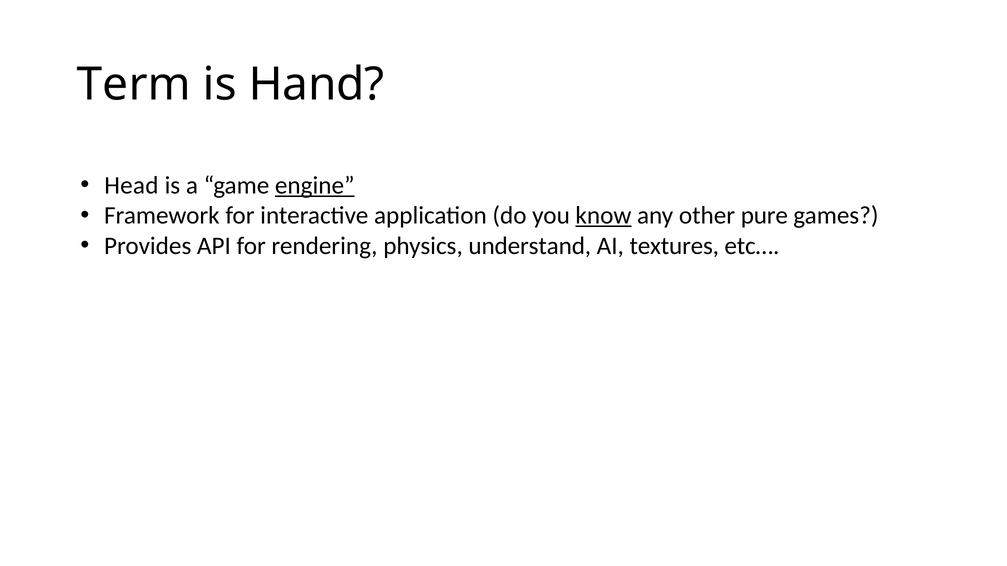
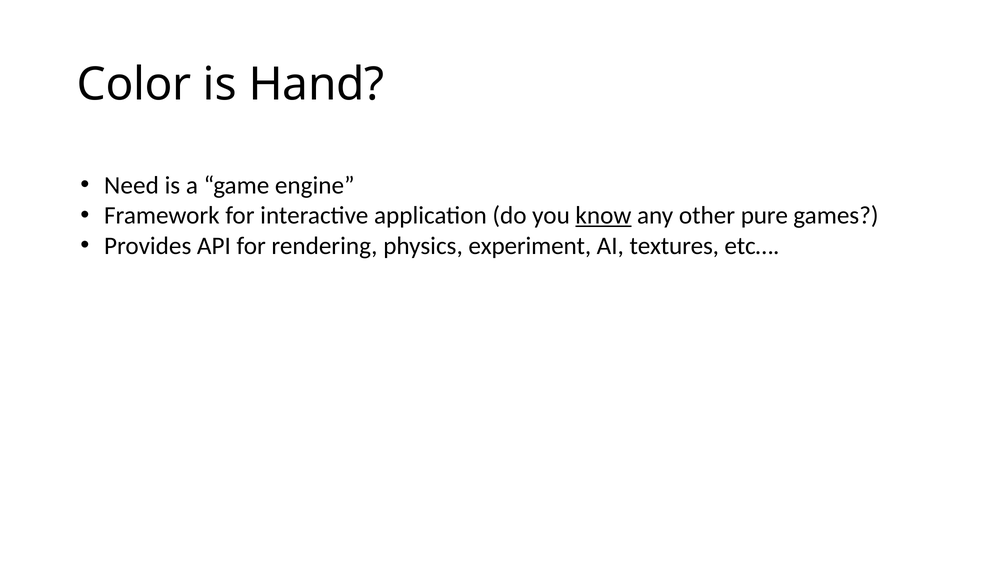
Term: Term -> Color
Head: Head -> Need
engine underline: present -> none
understand: understand -> experiment
